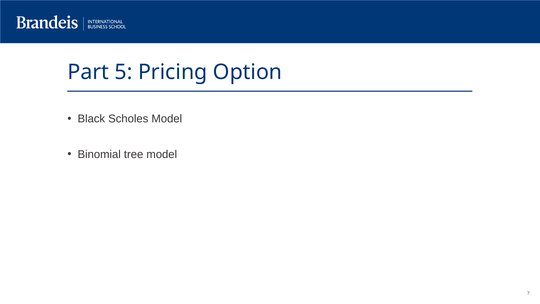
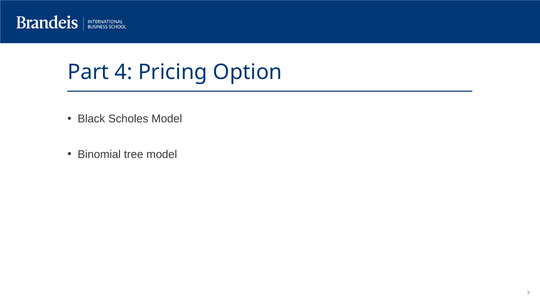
5: 5 -> 4
